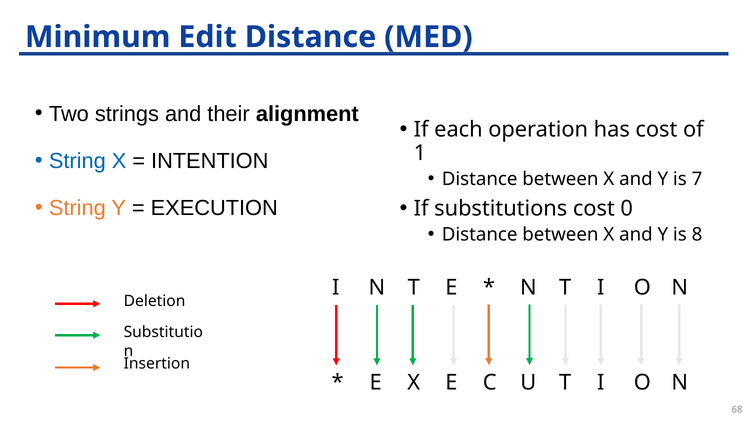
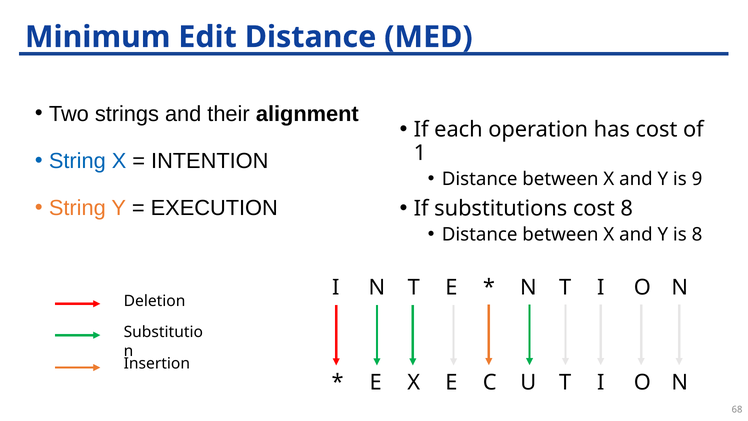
7: 7 -> 9
cost 0: 0 -> 8
